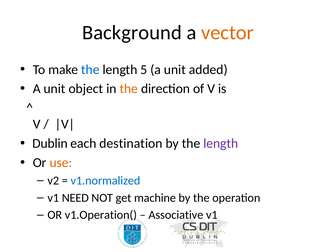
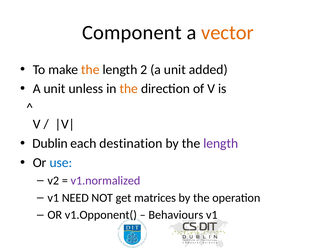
Background: Background -> Component
the at (90, 70) colour: blue -> orange
5: 5 -> 2
object: object -> unless
use colour: orange -> blue
v1.normalized colour: blue -> purple
machine: machine -> matrices
v1.Operation(: v1.Operation( -> v1.Opponent(
Associative: Associative -> Behaviours
